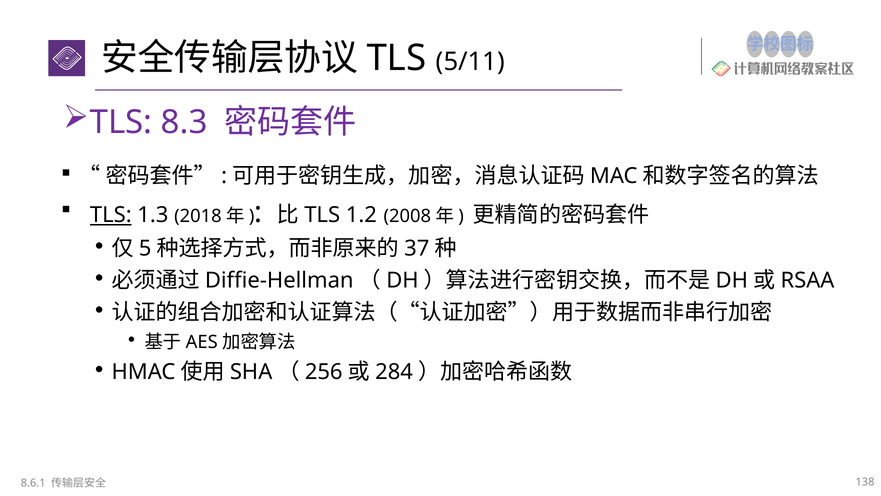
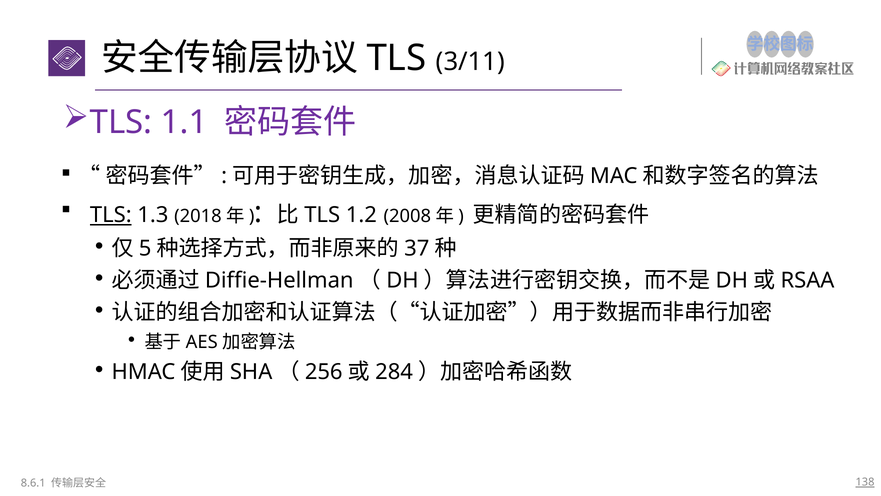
5/11: 5/11 -> 3/11
8.3: 8.3 -> 1.1
138 underline: none -> present
